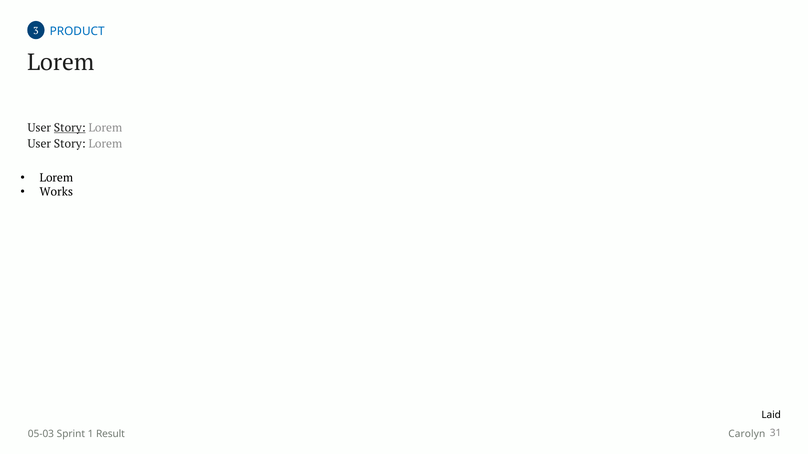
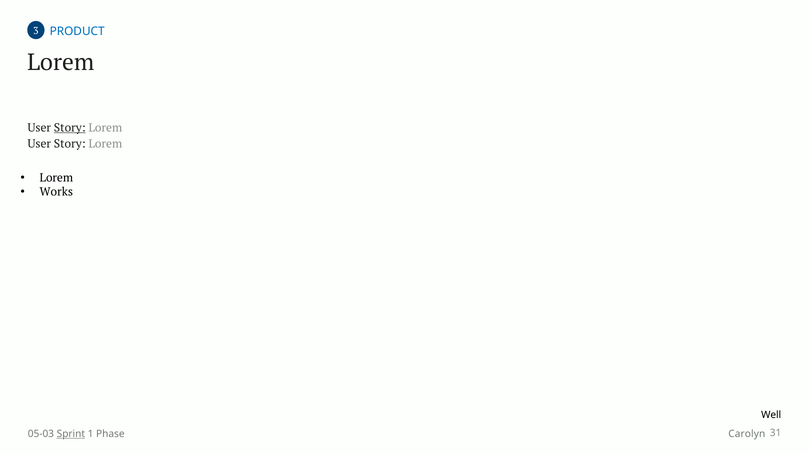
Laid: Laid -> Well
Sprint underline: none -> present
Result: Result -> Phase
